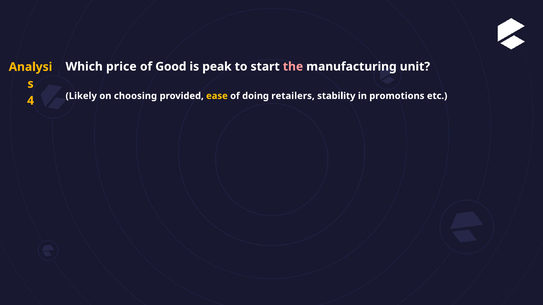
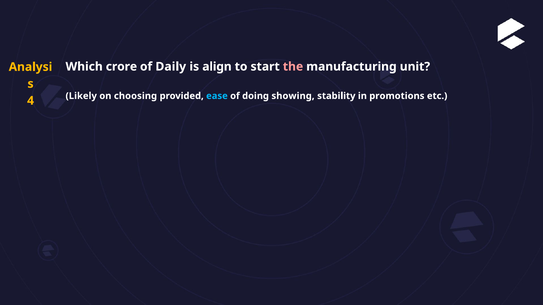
price: price -> crore
Good: Good -> Daily
peak: peak -> align
ease colour: yellow -> light blue
retailers: retailers -> showing
